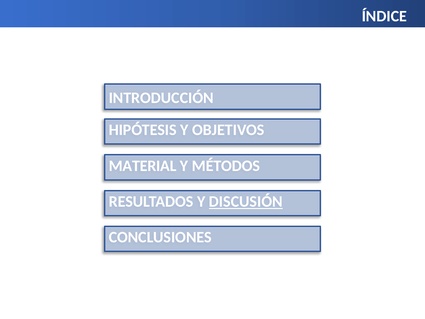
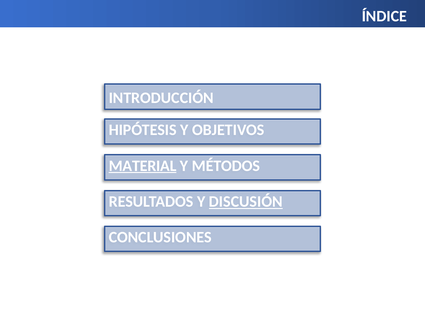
MATERIAL underline: none -> present
